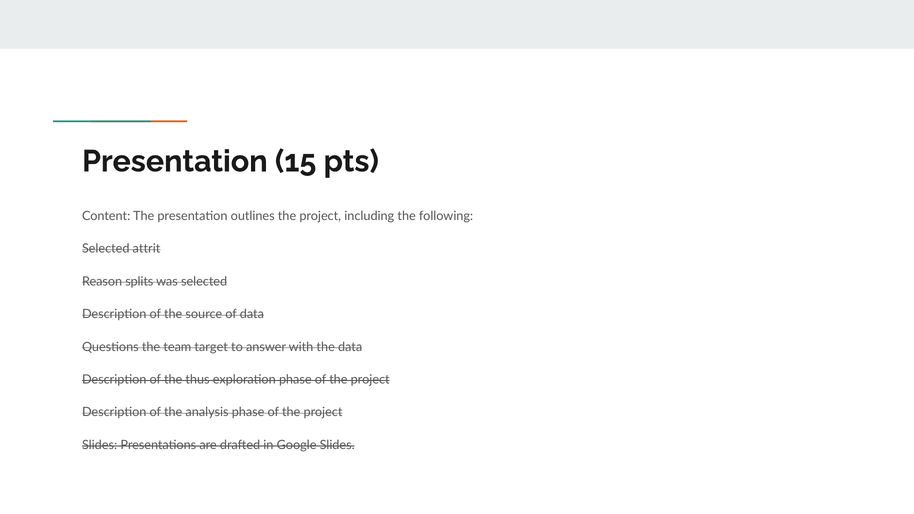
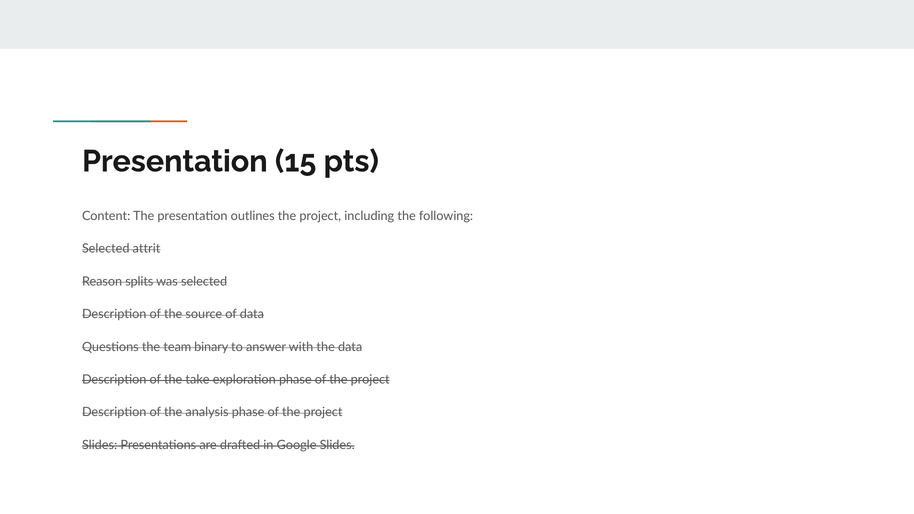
target: target -> binary
thus: thus -> take
